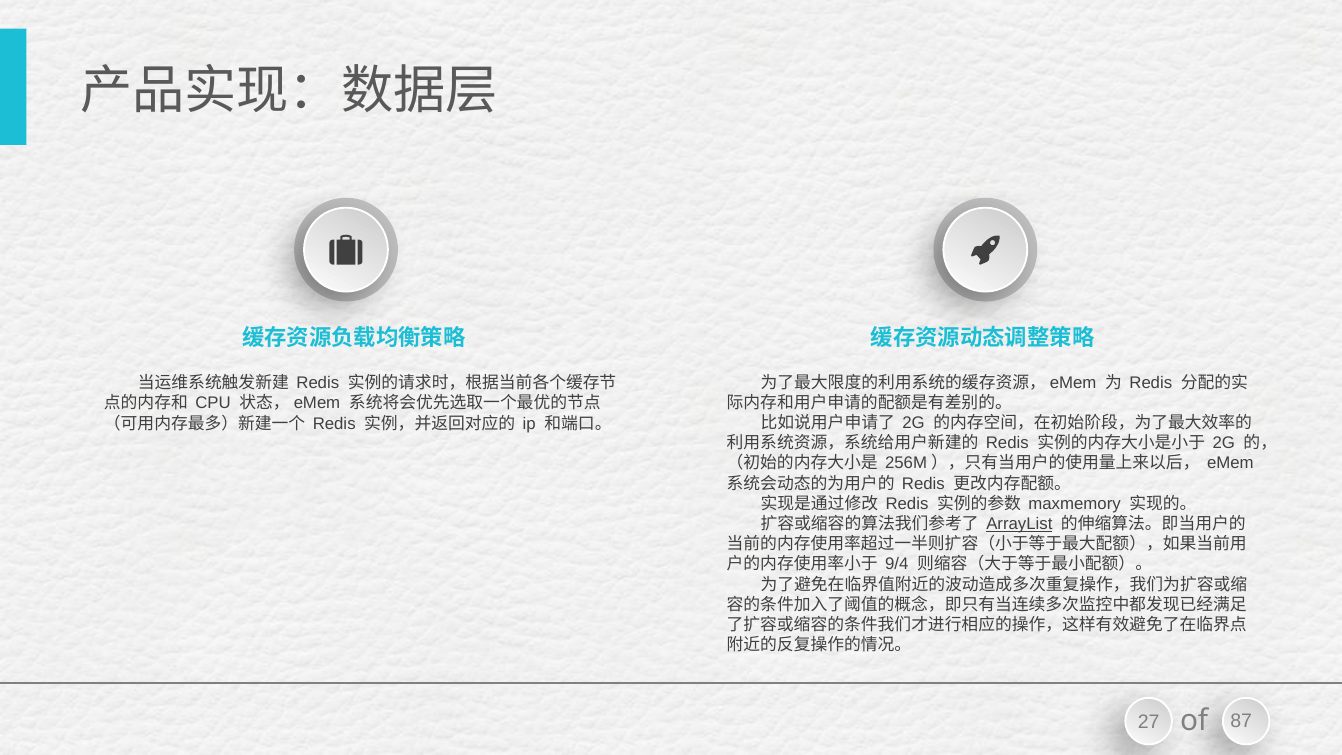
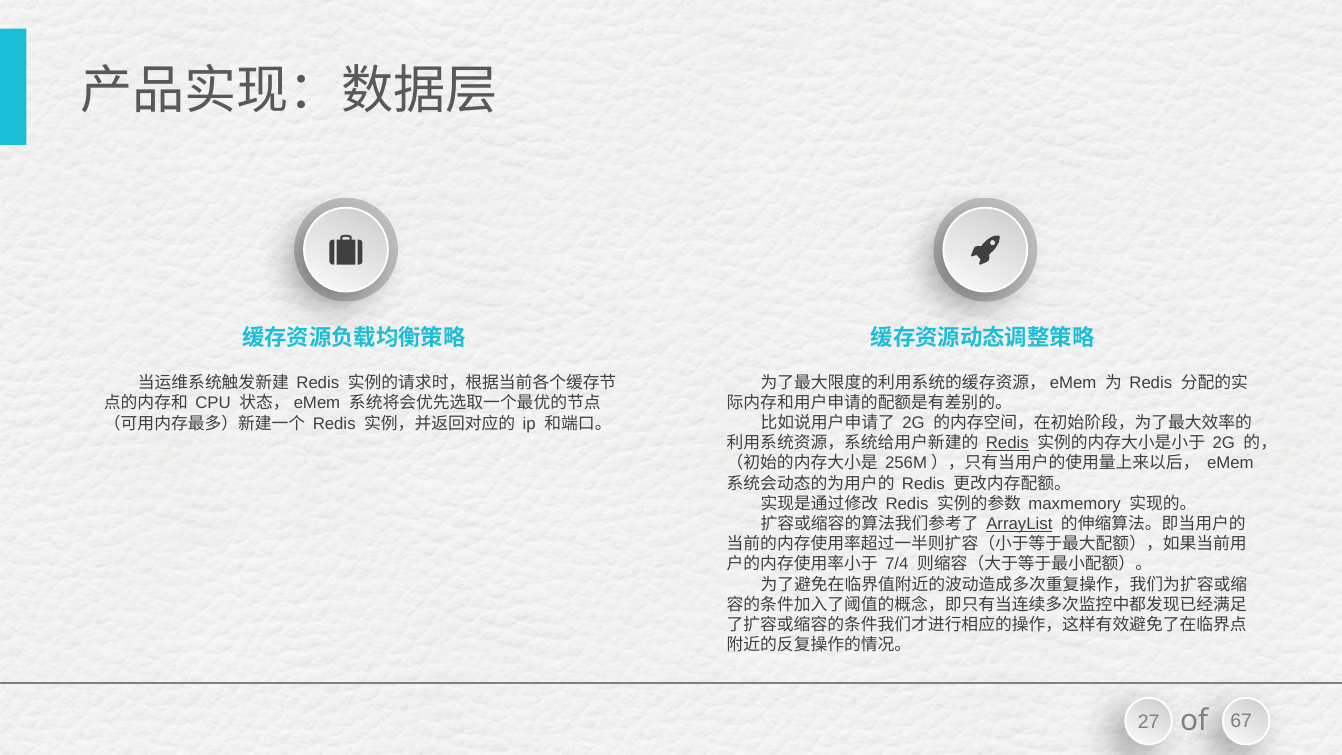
Redis at (1007, 443) underline: none -> present
9/4: 9/4 -> 7/4
87: 87 -> 67
